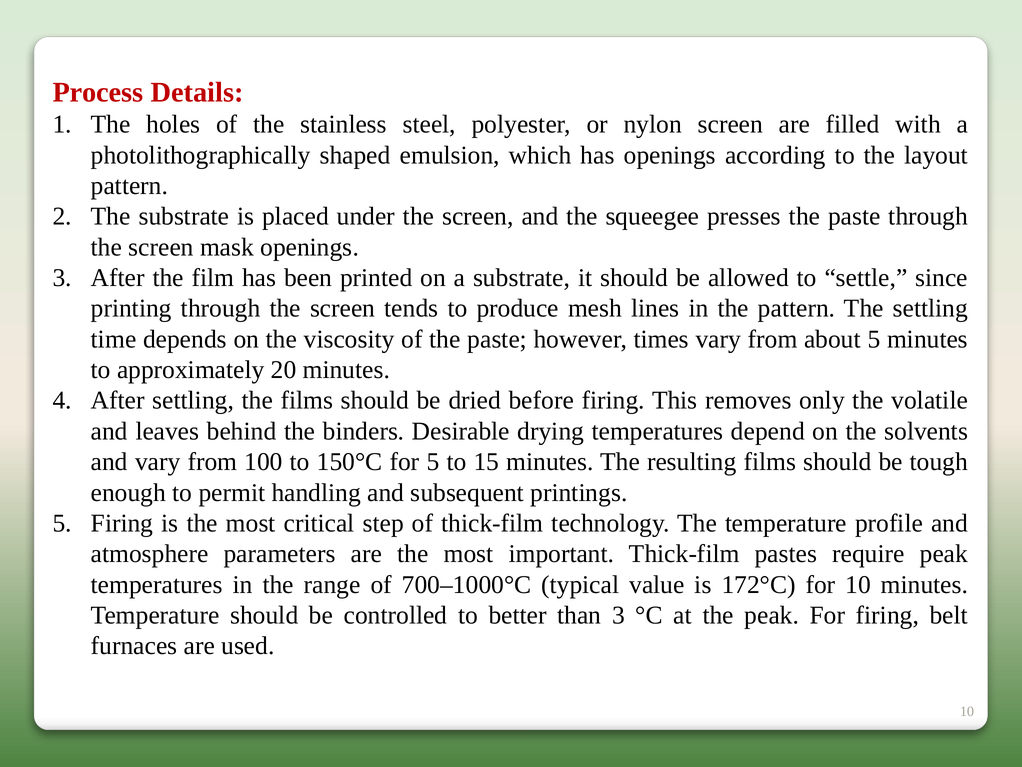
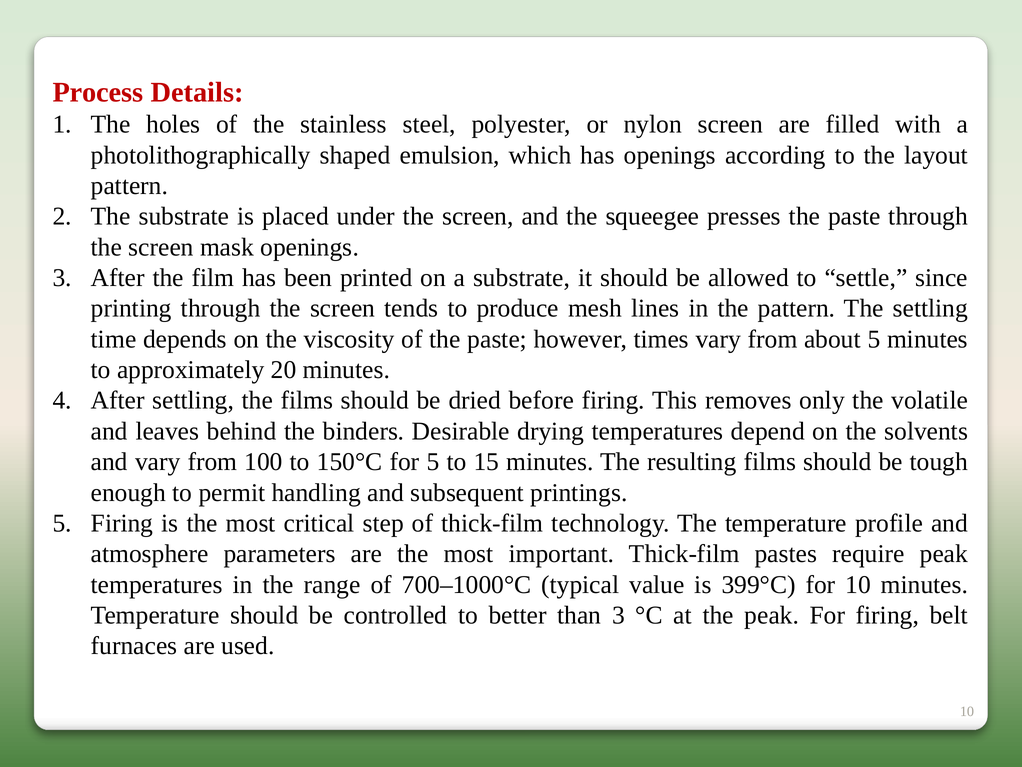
172°C: 172°C -> 399°C
